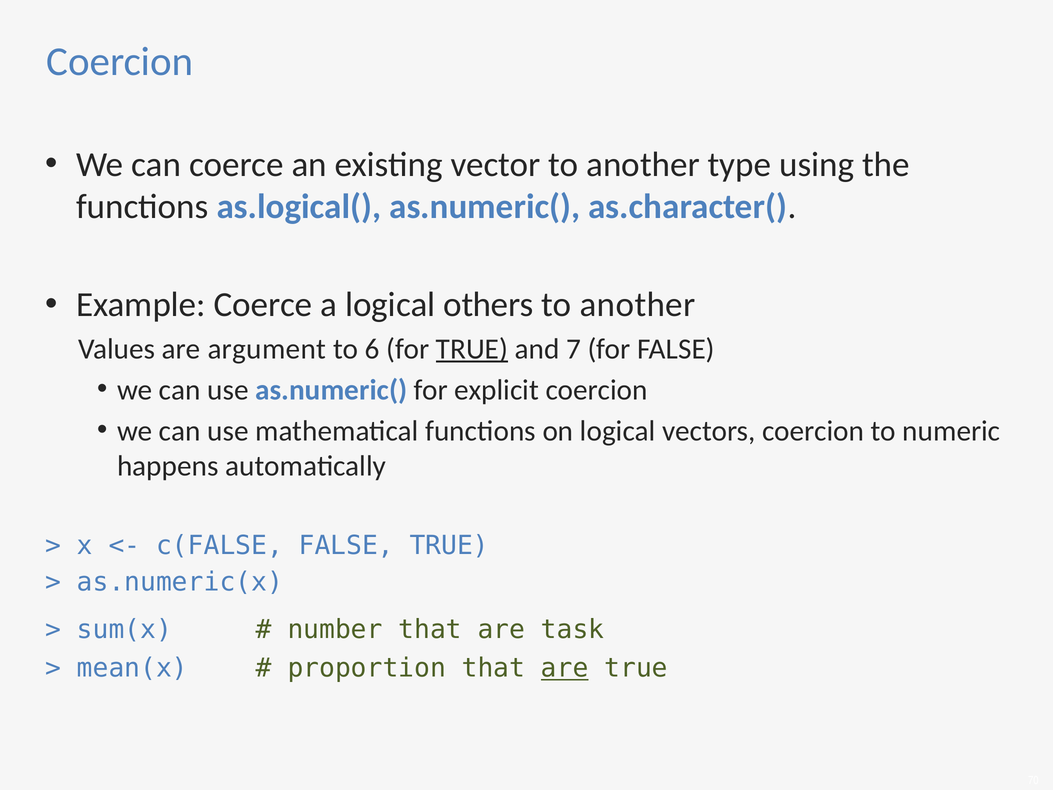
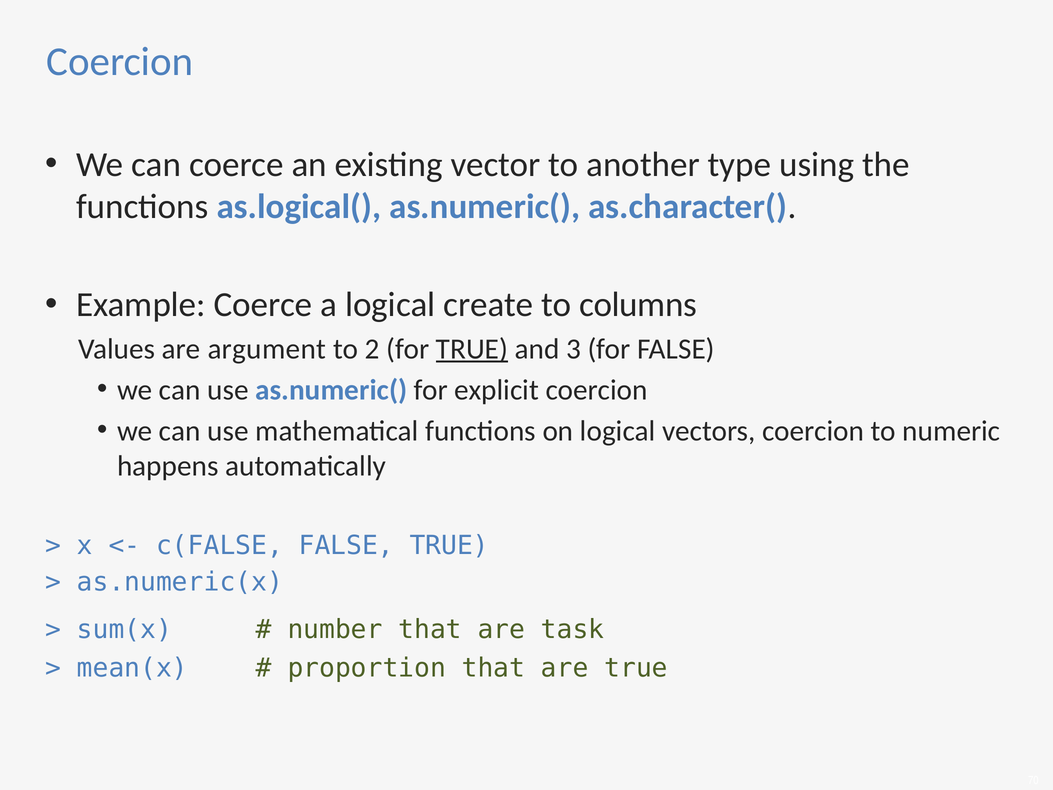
others: others -> create
another at (638, 305): another -> columns
6: 6 -> 2
7: 7 -> 3
are at (565, 668) underline: present -> none
